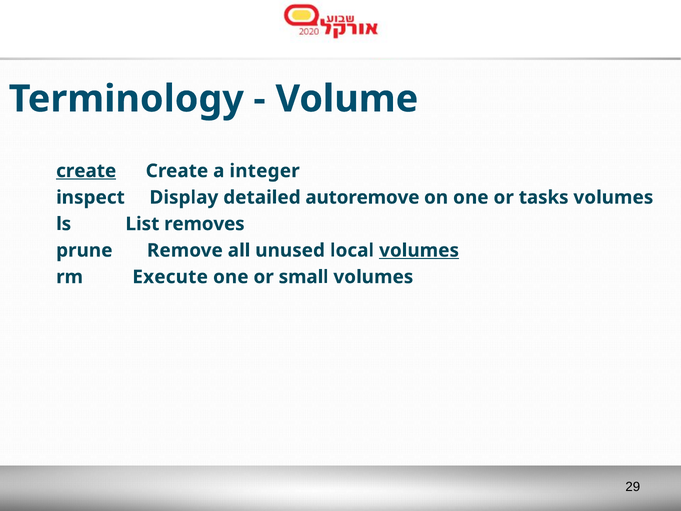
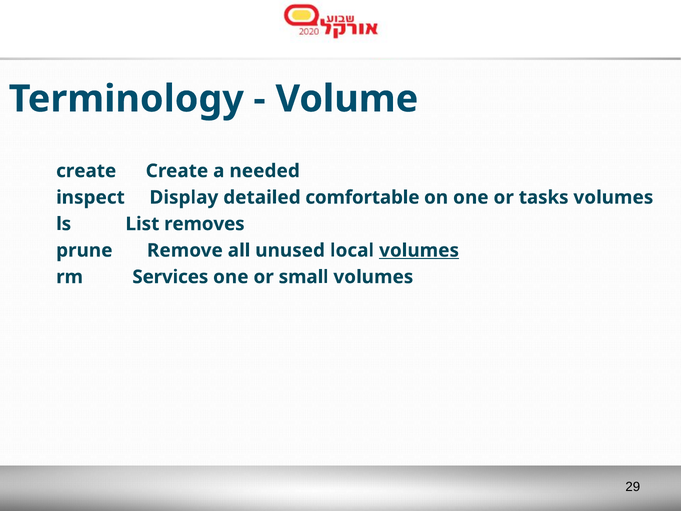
create at (86, 171) underline: present -> none
integer: integer -> needed
autoremove: autoremove -> comfortable
Execute: Execute -> Services
